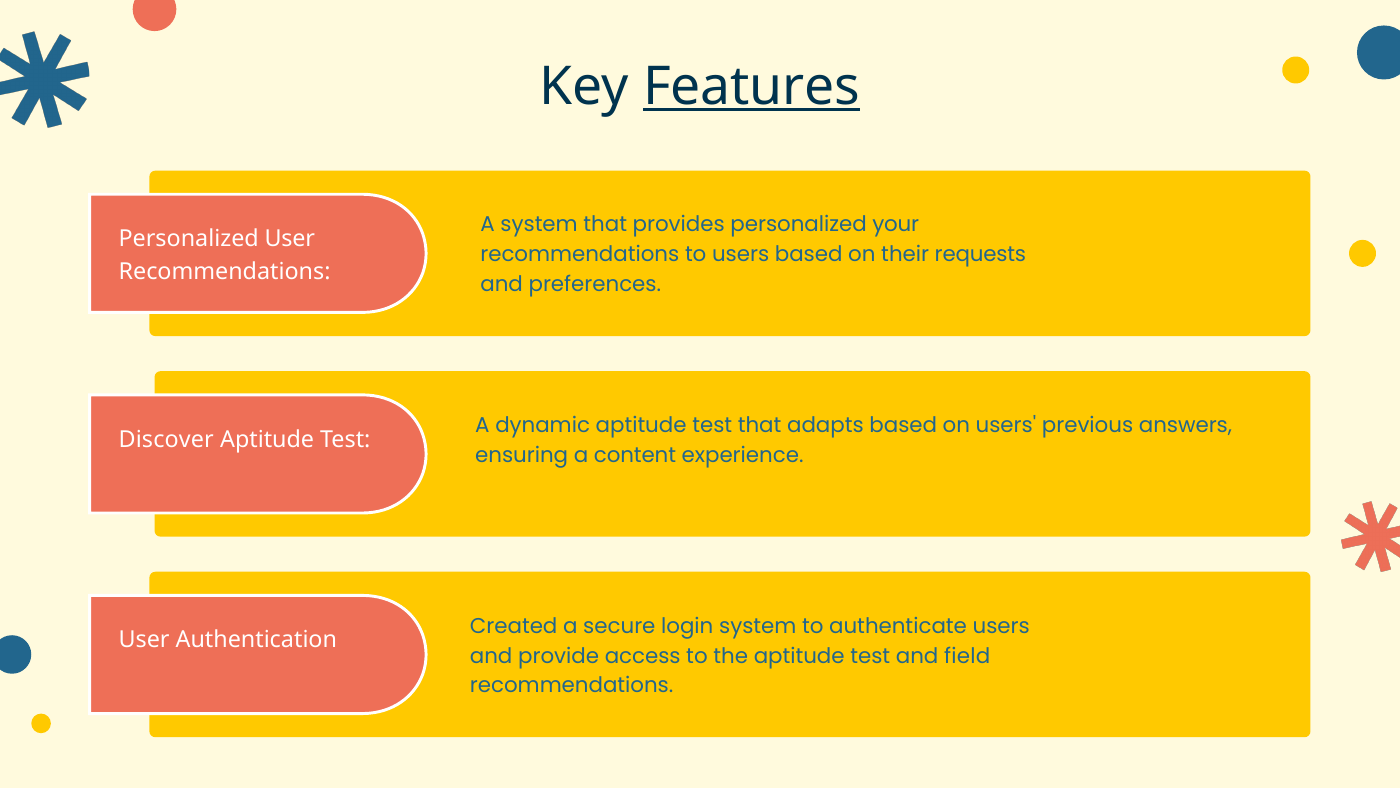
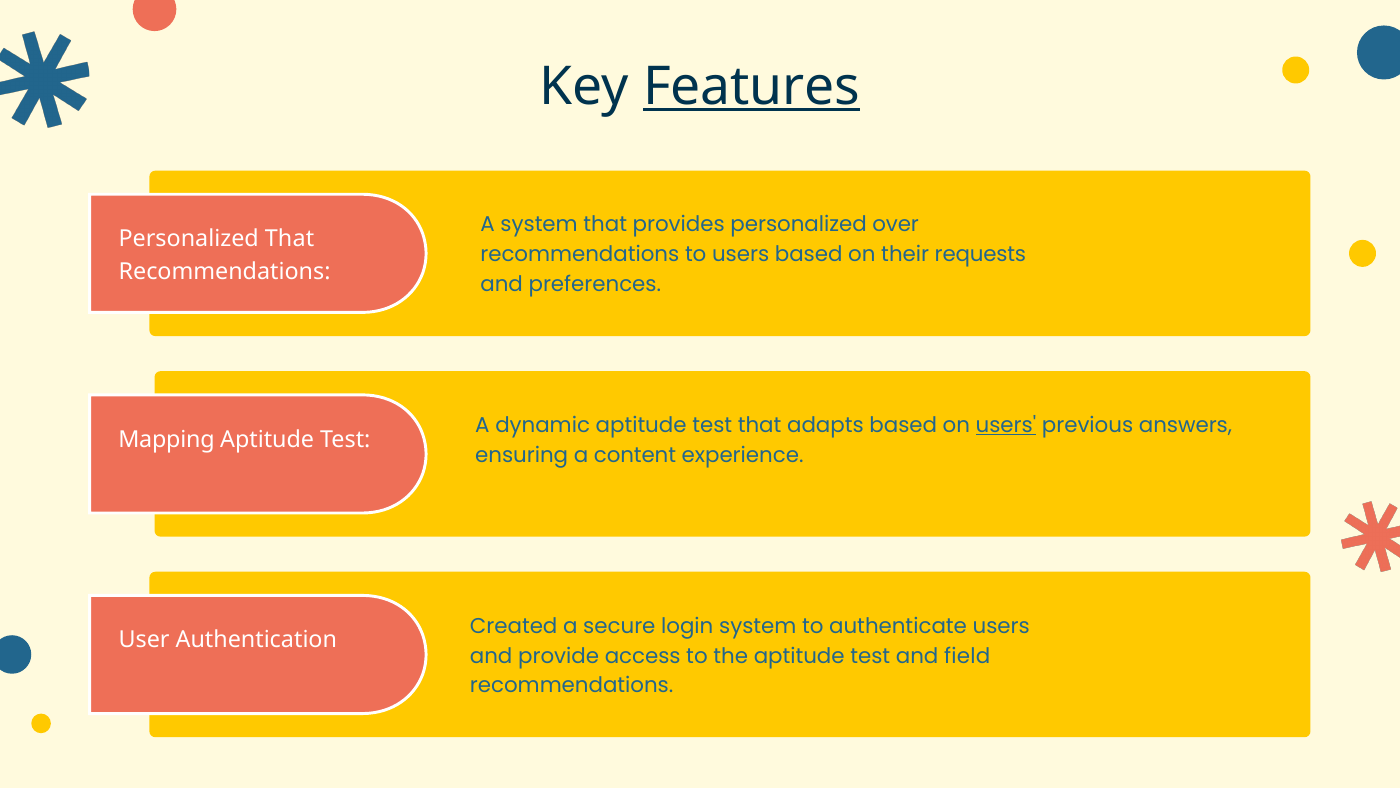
your: your -> over
Personalized User: User -> That
users at (1006, 425) underline: none -> present
Discover: Discover -> Mapping
